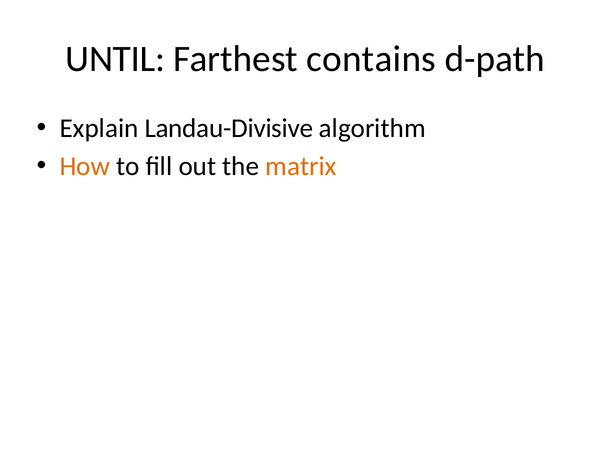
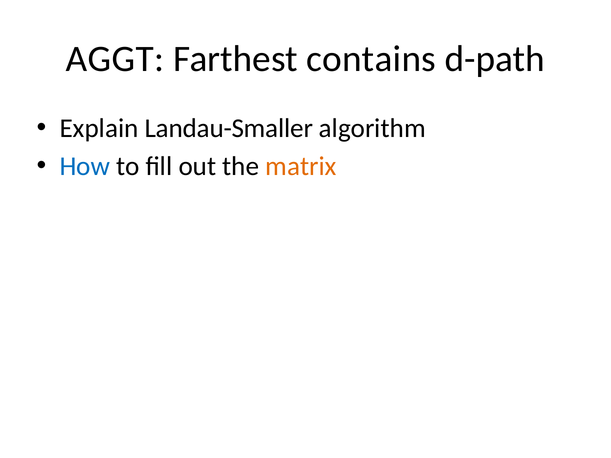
UNTIL: UNTIL -> AGGT
Landau-Divisive: Landau-Divisive -> Landau-Smaller
How colour: orange -> blue
